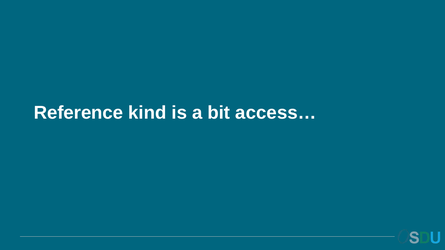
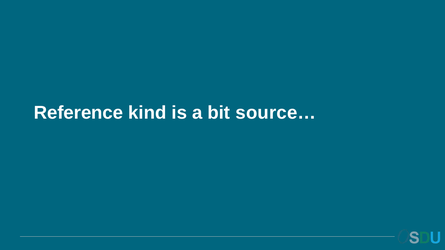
access…: access… -> source…
